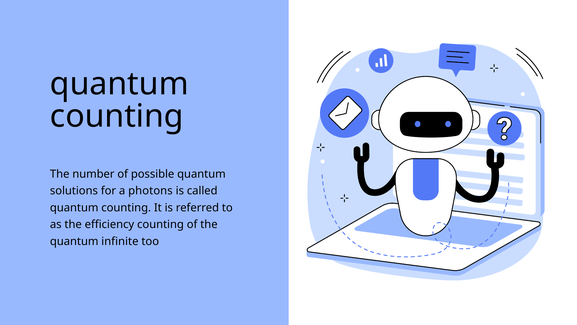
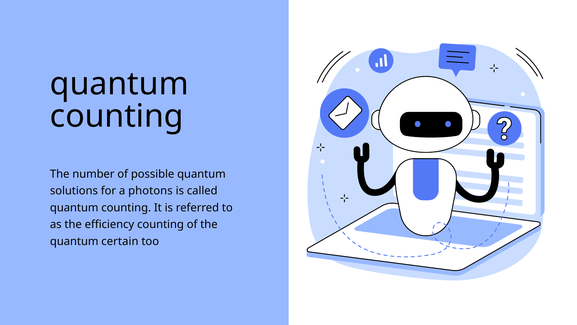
infinite: infinite -> certain
